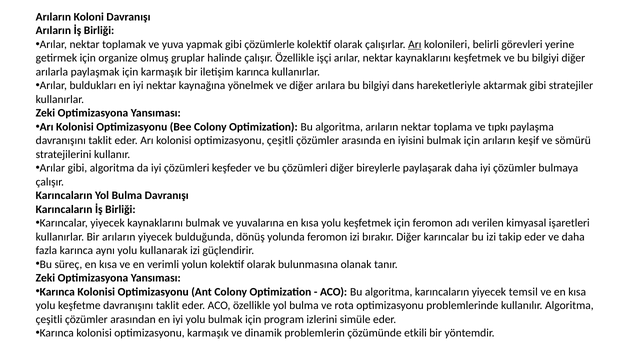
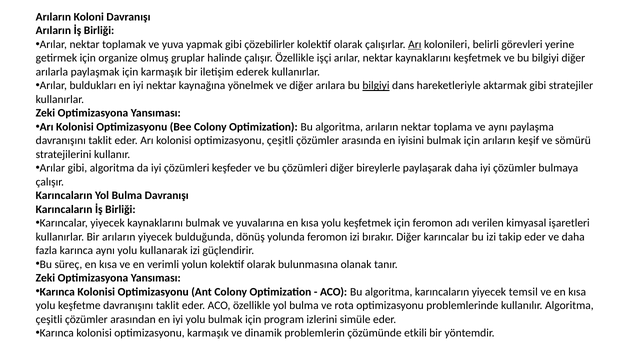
çözümlerle: çözümlerle -> çözebilirler
iletişim karınca: karınca -> ederek
bilgiyi at (376, 86) underline: none -> present
ve tıpkı: tıpkı -> aynı
